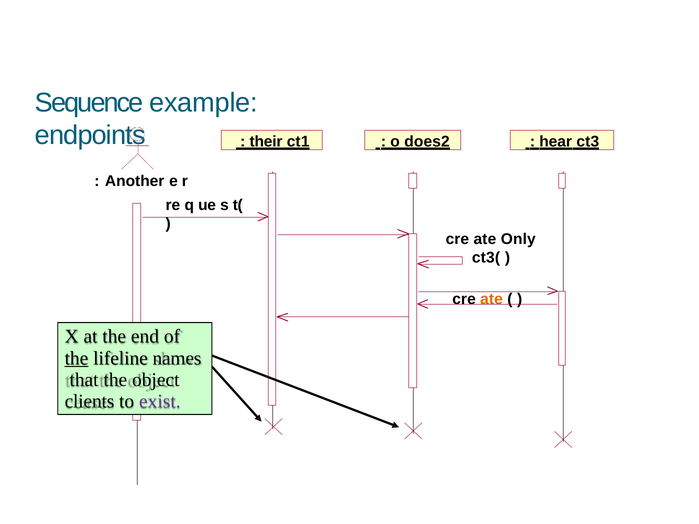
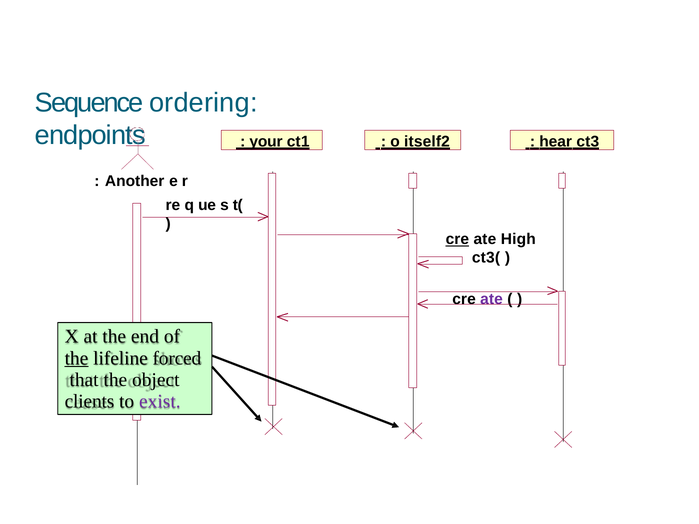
example: example -> ordering
their: their -> your
does2: does2 -> itself2
cre at (457, 239) underline: none -> present
Only: Only -> High
ate at (492, 299) colour: orange -> purple
names: names -> forced
